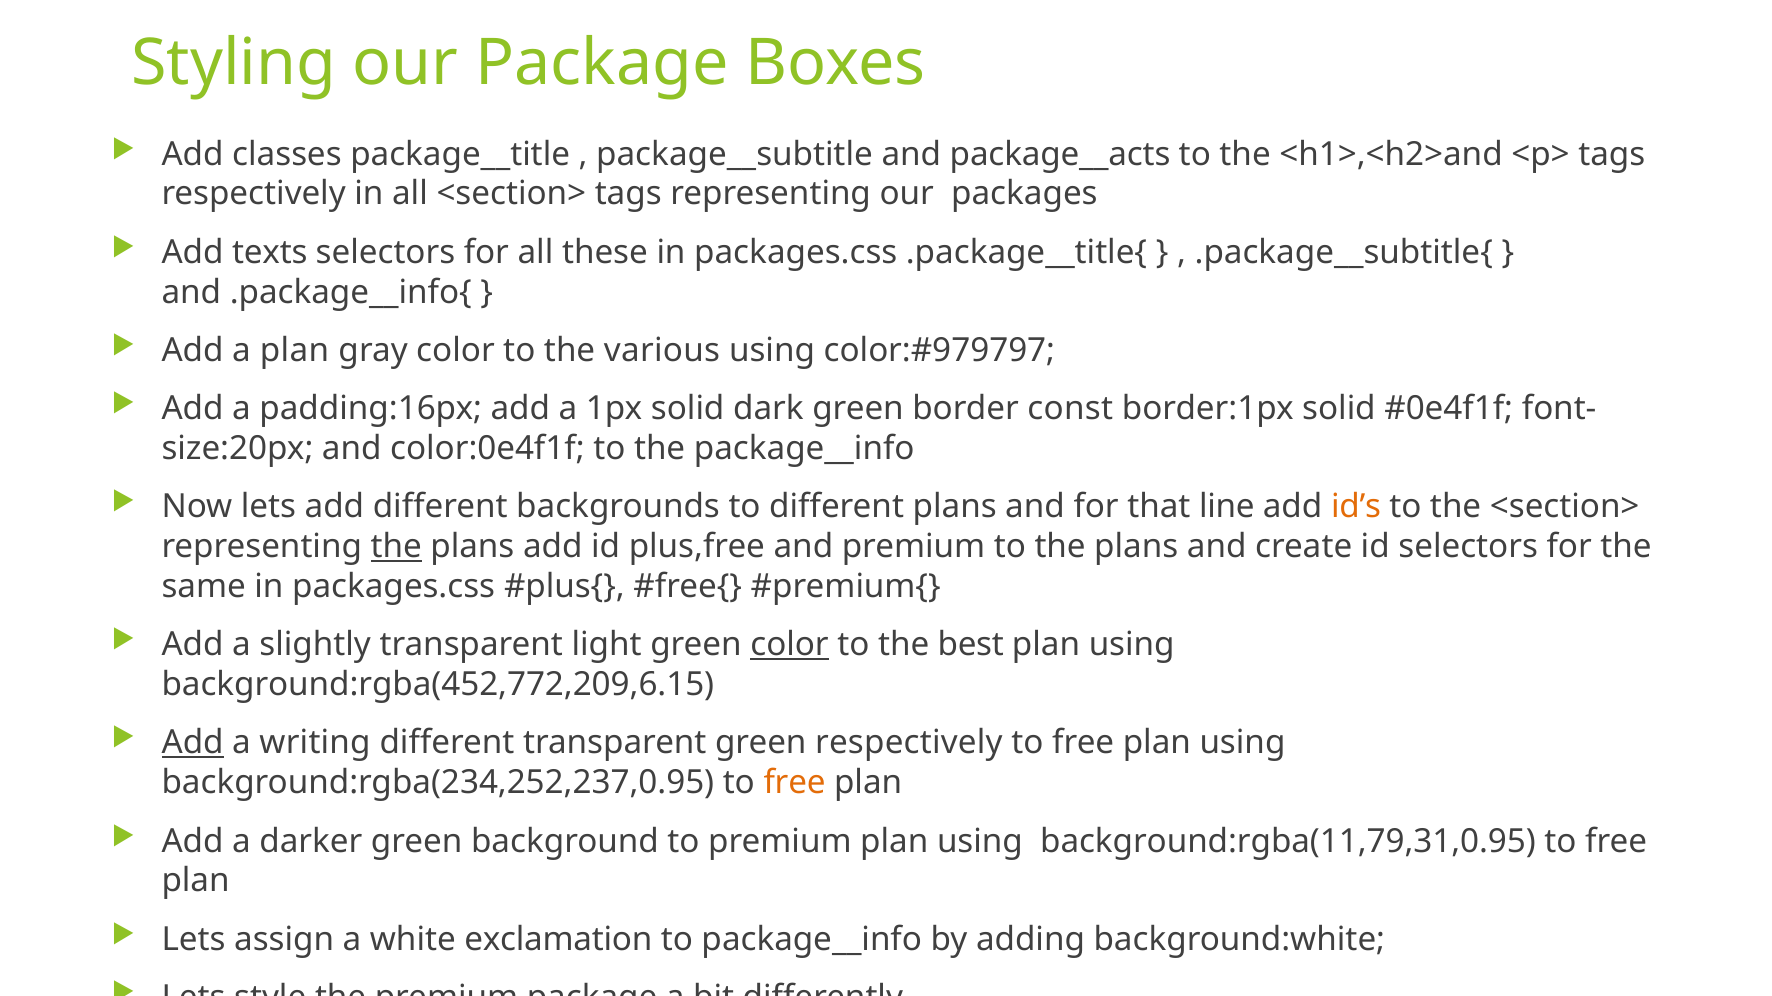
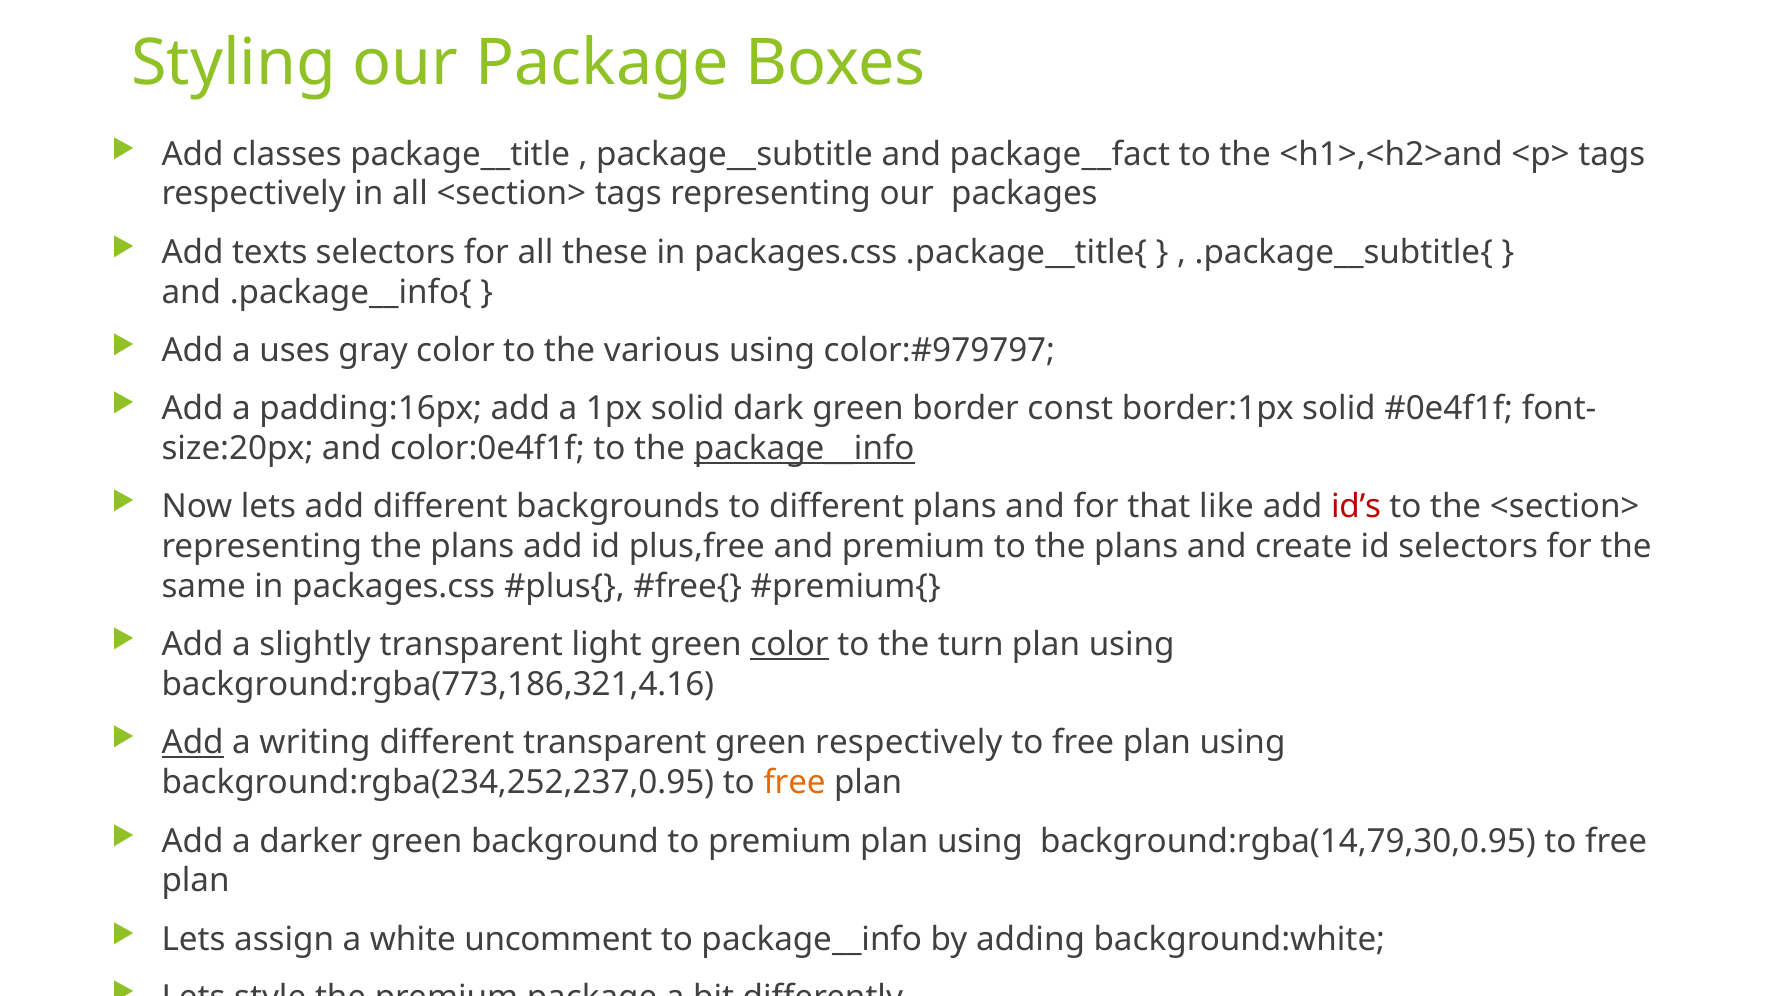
package__acts: package__acts -> package__fact
a plan: plan -> uses
package__info at (804, 449) underline: none -> present
line: line -> like
id’s colour: orange -> red
the at (396, 547) underline: present -> none
best: best -> turn
background:rgba(452,772,209,6.15: background:rgba(452,772,209,6.15 -> background:rgba(773,186,321,4.16
background:rgba(11,79,31,0.95: background:rgba(11,79,31,0.95 -> background:rgba(14,79,30,0.95
exclamation: exclamation -> uncomment
